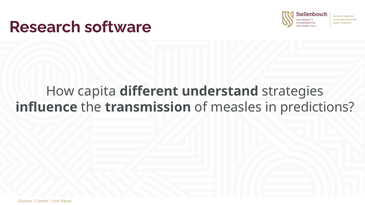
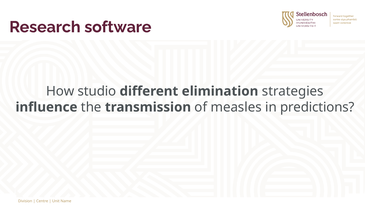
capita: capita -> studio
understand: understand -> elimination
